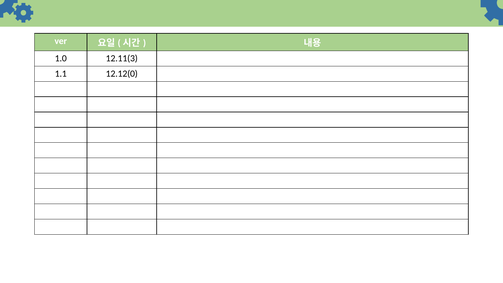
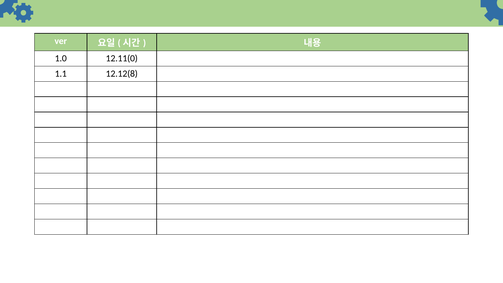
12.11(3: 12.11(3 -> 12.11(0
12.12(0: 12.12(0 -> 12.12(8
